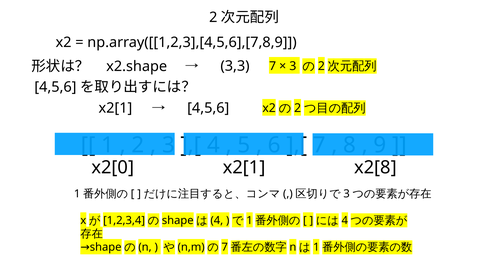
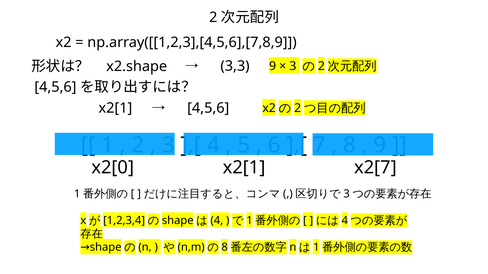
3,3 7: 7 -> 9
x2[8: x2[8 -> x2[7
7 at (225, 248): 7 -> 8
